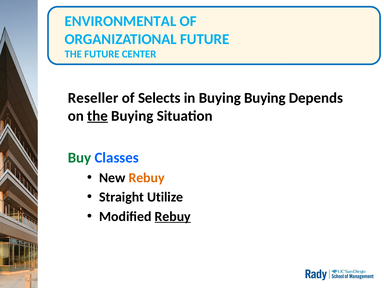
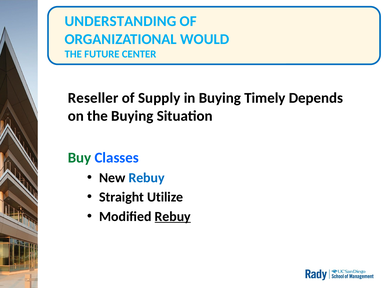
ENVIRONMENTAL: ENVIRONMENTAL -> UNDERSTANDING
ORGANIZATIONAL FUTURE: FUTURE -> WOULD
Selects: Selects -> Supply
Buying Buying: Buying -> Timely
the at (98, 116) underline: present -> none
Rebuy at (147, 178) colour: orange -> blue
